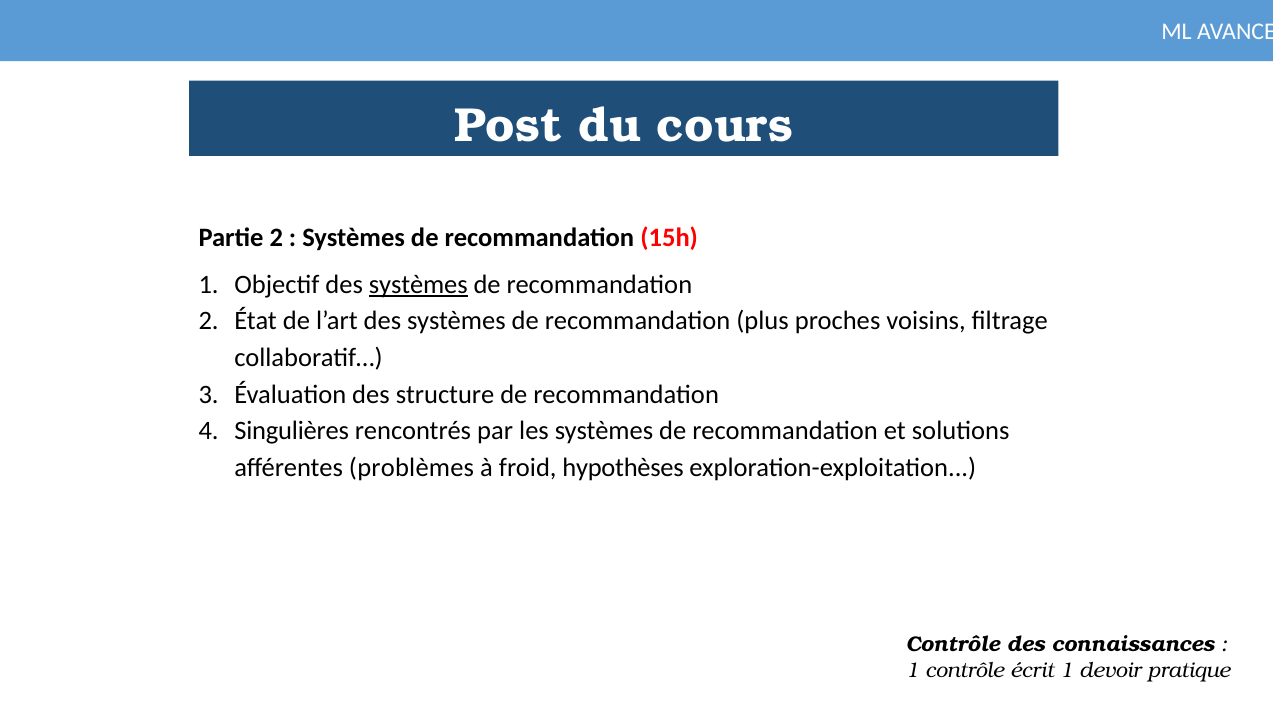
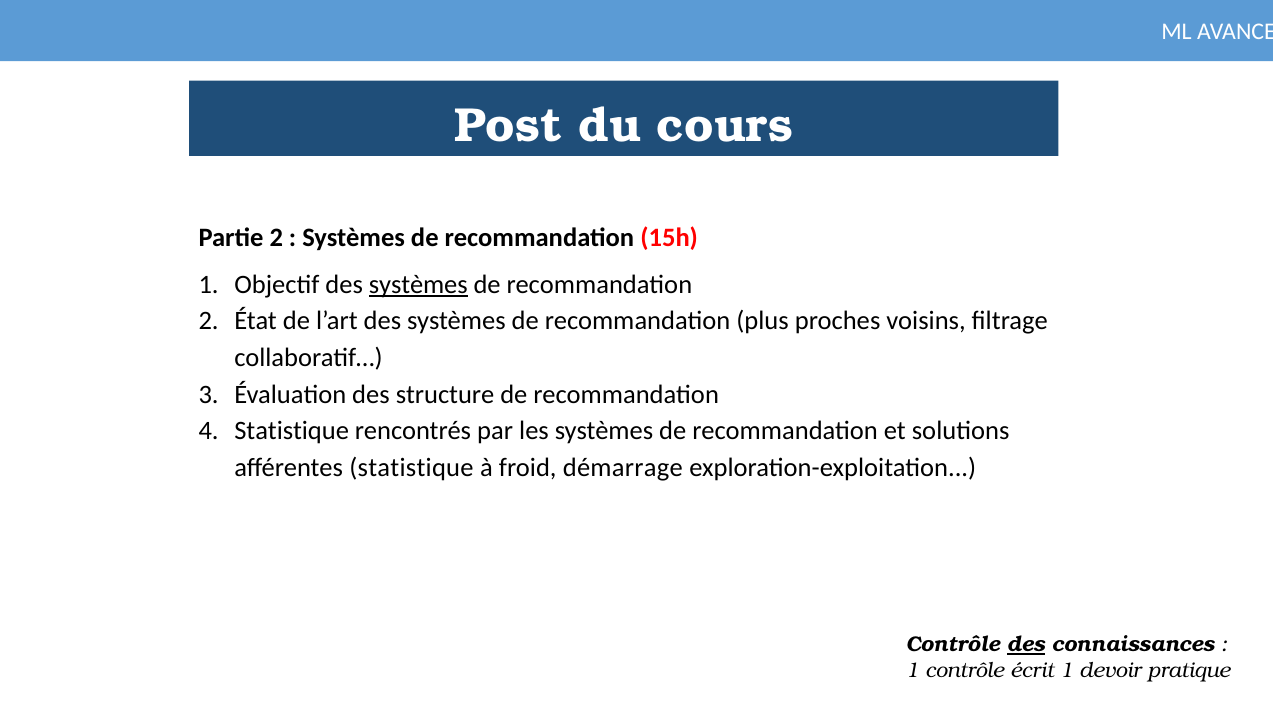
Singulières at (292, 431): Singulières -> Statistique
afférentes problèmes: problèmes -> statistique
hypothèses: hypothèses -> démarrage
des at (1026, 645) underline: none -> present
